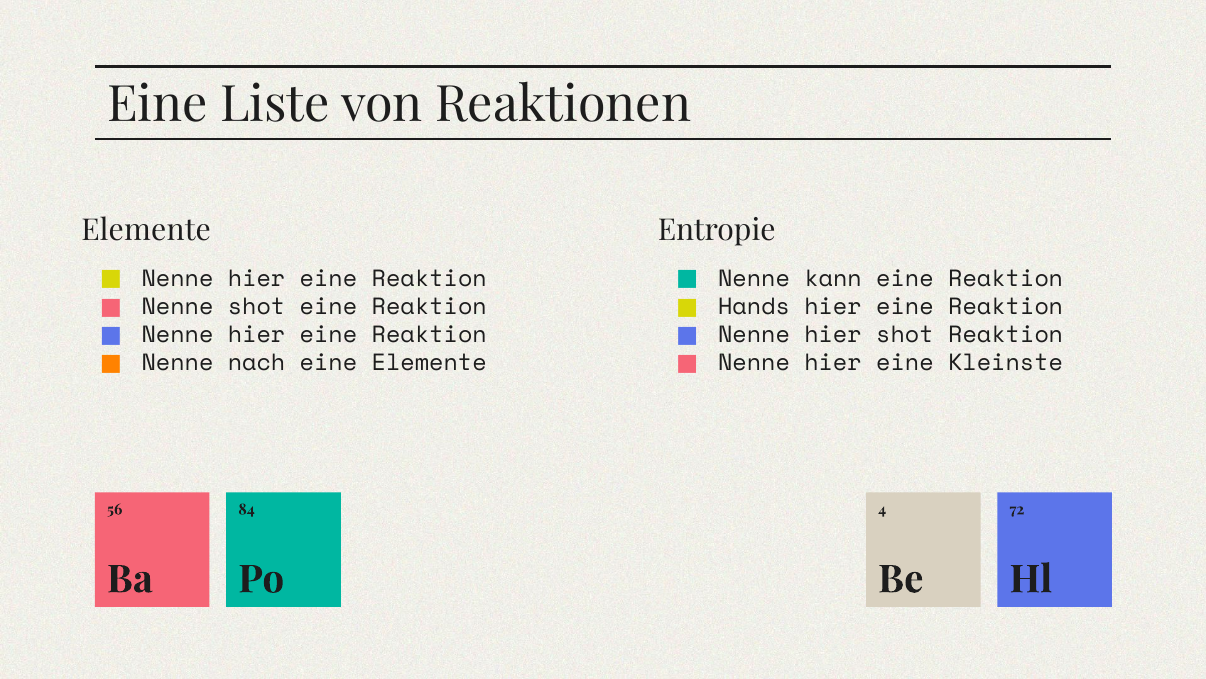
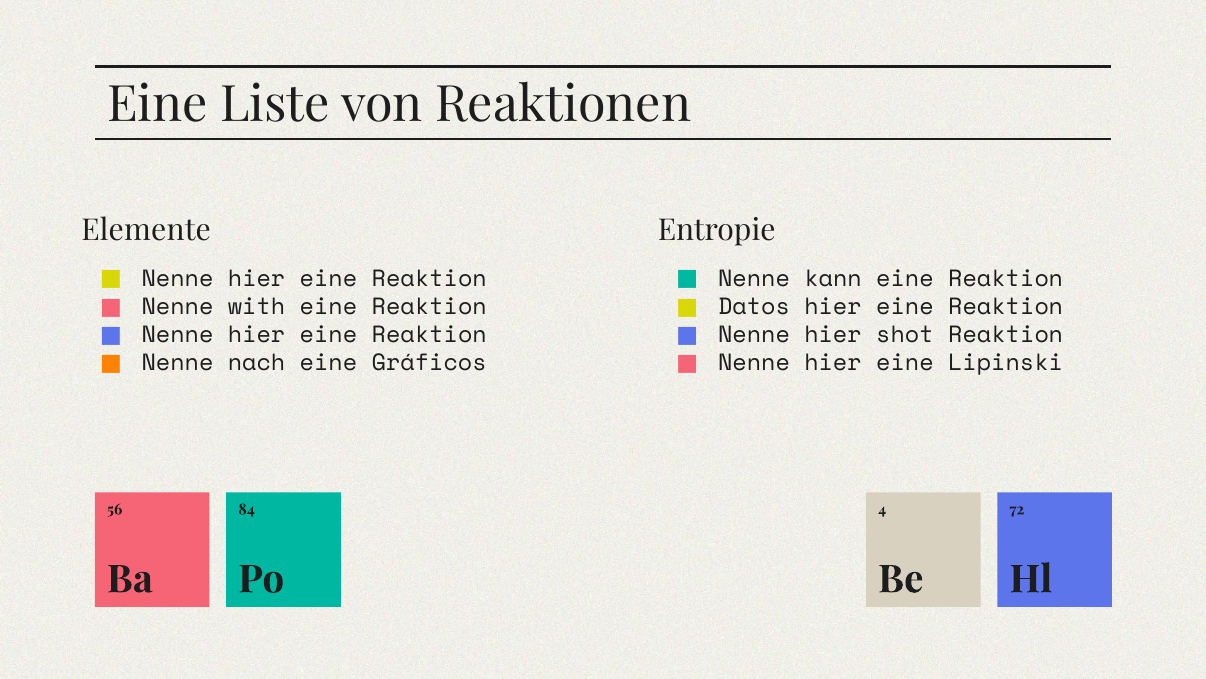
Nenne shot: shot -> with
Hands: Hands -> Datos
eine Elemente: Elemente -> Gráficos
Kleinste: Kleinste -> Lipinski
